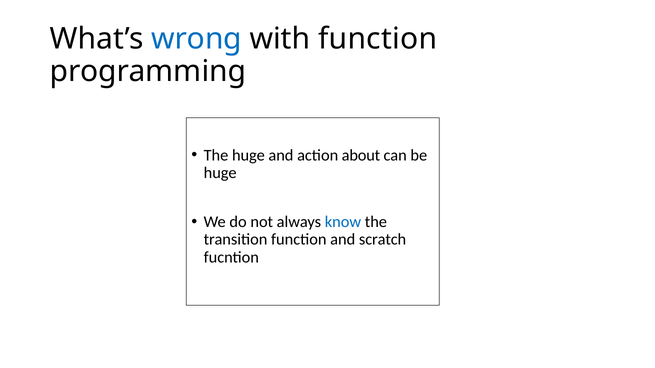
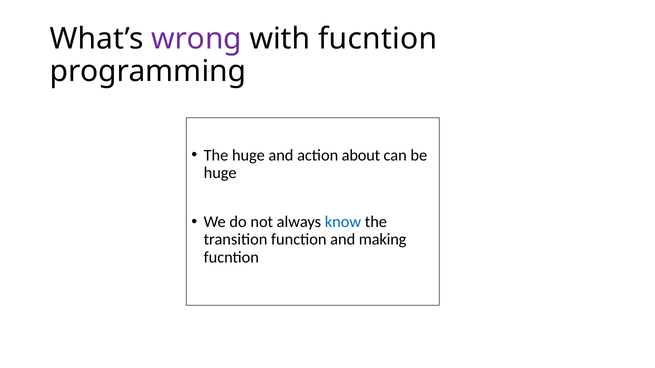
wrong colour: blue -> purple
with function: function -> fucntion
scratch: scratch -> making
